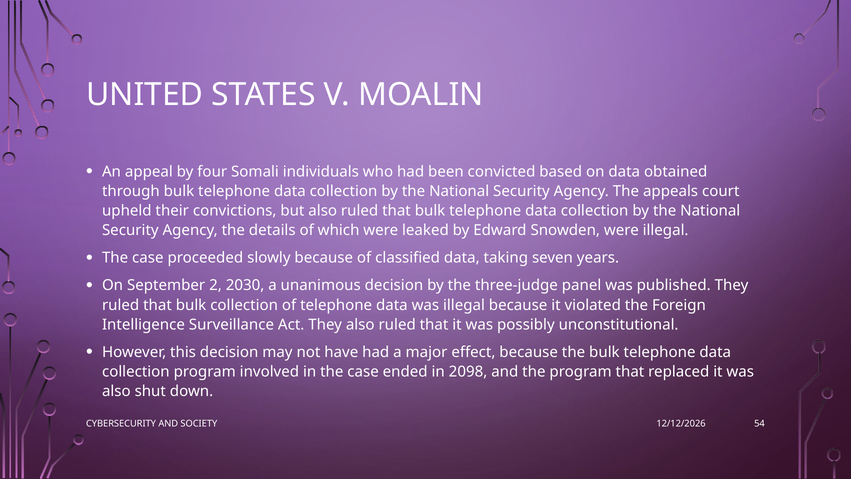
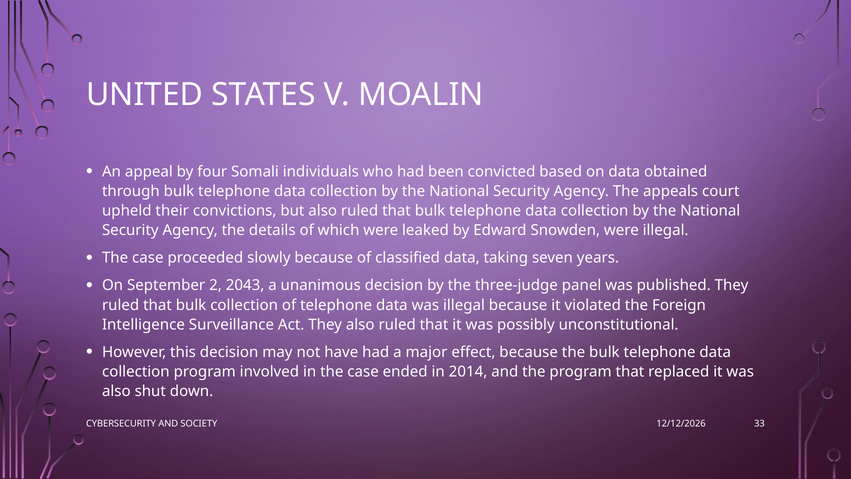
2030: 2030 -> 2043
2098: 2098 -> 2014
54: 54 -> 33
